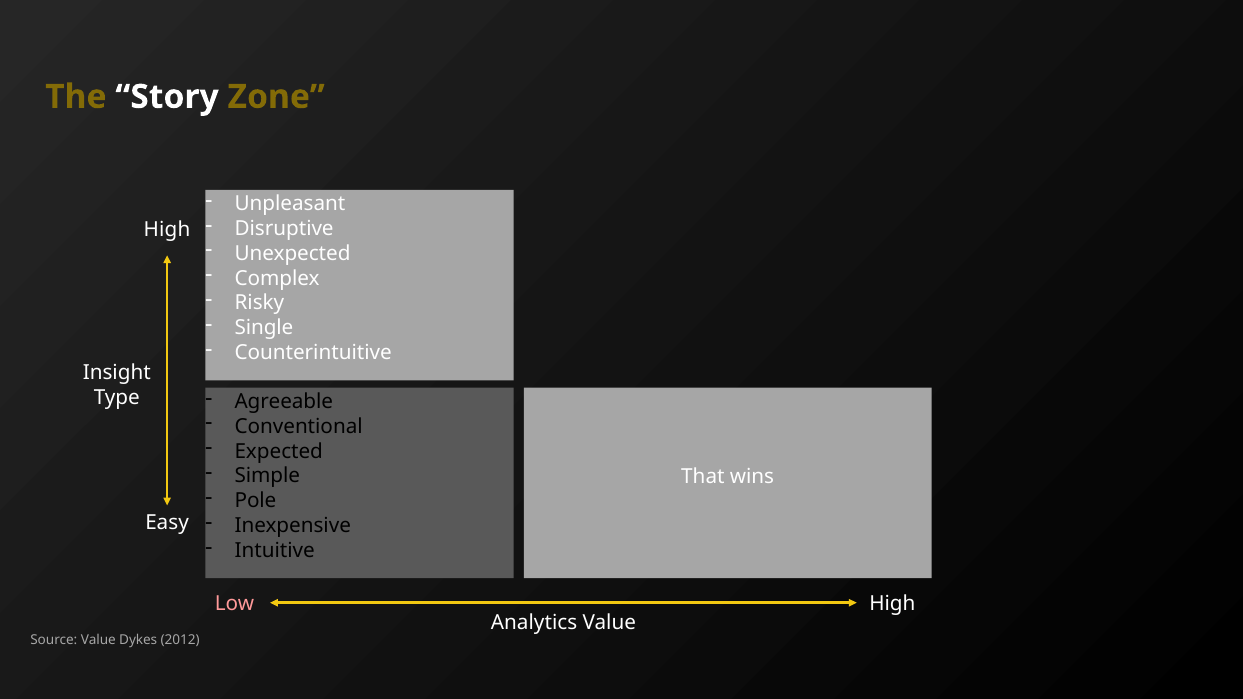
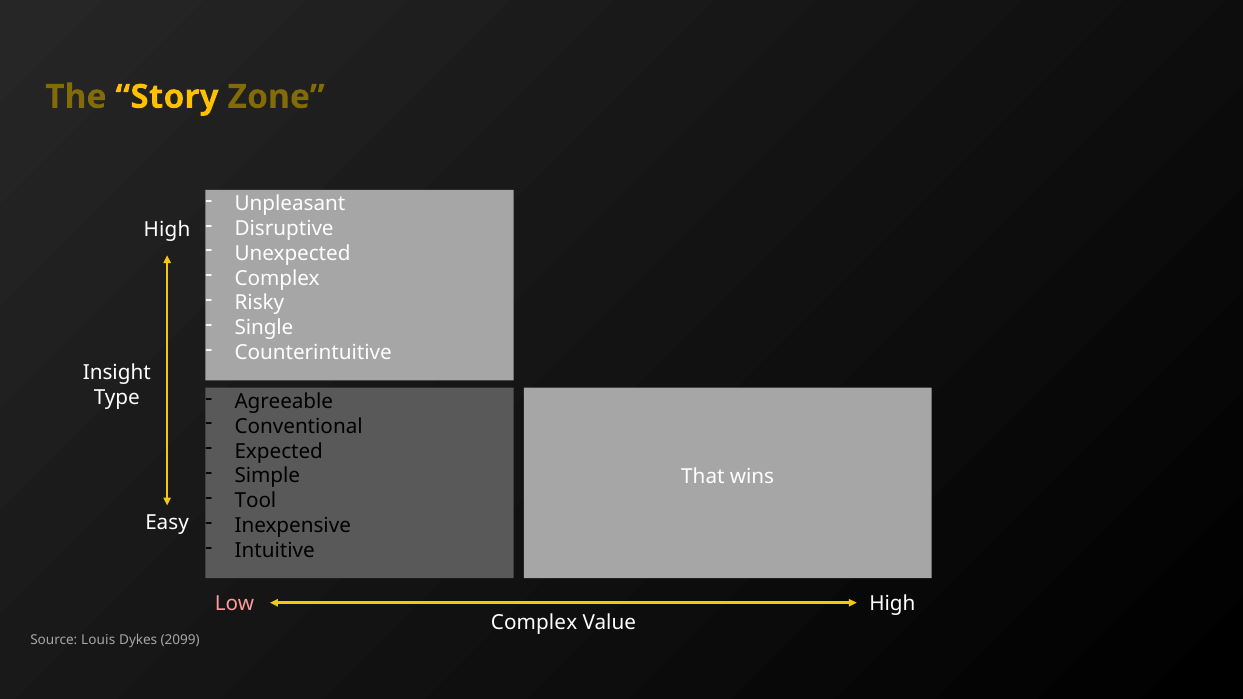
Story colour: white -> yellow
Pole: Pole -> Tool
Analytics at (534, 623): Analytics -> Complex
Source Value: Value -> Louis
2012: 2012 -> 2099
